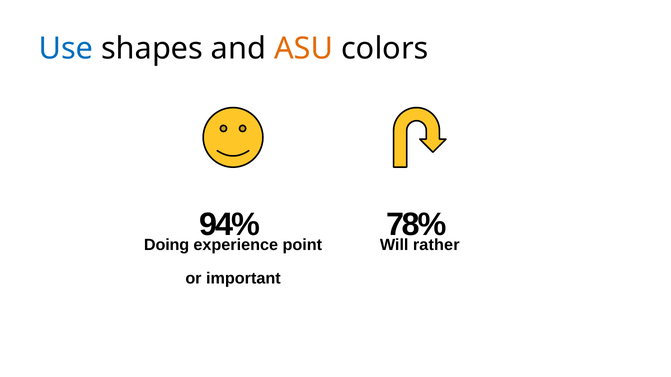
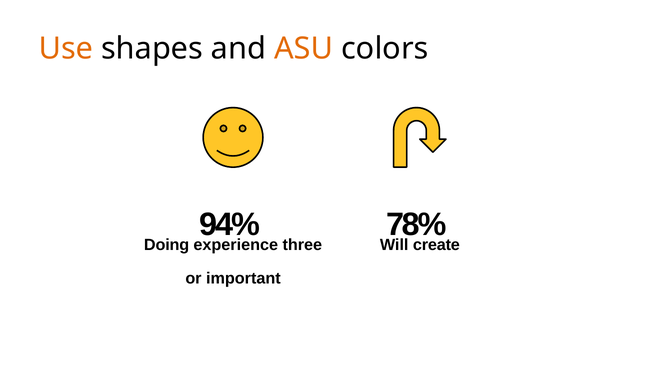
Use colour: blue -> orange
point: point -> three
rather: rather -> create
